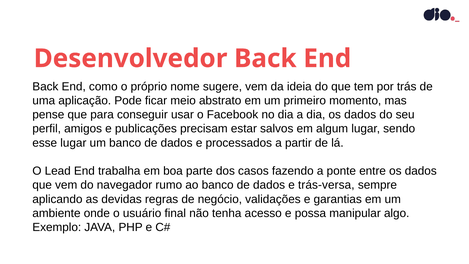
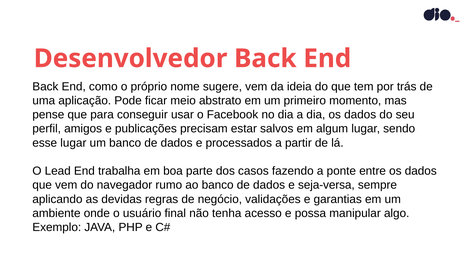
trás-versa: trás-versa -> seja-versa
